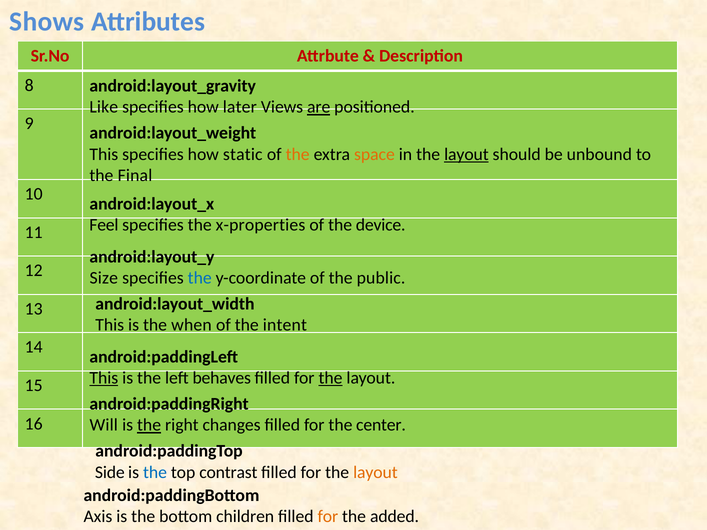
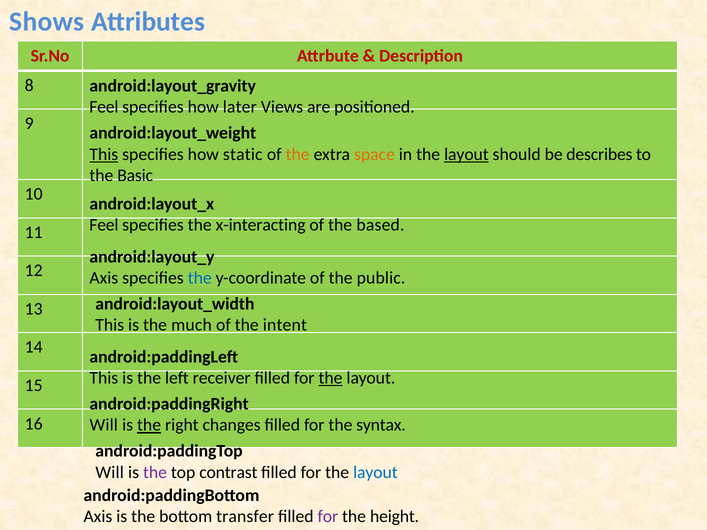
Like at (104, 107): Like -> Feel
are underline: present -> none
This at (104, 154) underline: none -> present
unbound: unbound -> describes
Final: Final -> Basic
x-properties: x-properties -> x-interacting
device: device -> based
Size at (104, 278): Size -> Axis
when: when -> much
This at (104, 378) underline: present -> none
behaves: behaves -> receiver
center: center -> syntax
Side at (110, 472): Side -> Will
the at (155, 472) colour: blue -> purple
layout at (375, 472) colour: orange -> blue
children: children -> transfer
for at (328, 517) colour: orange -> purple
added: added -> height
